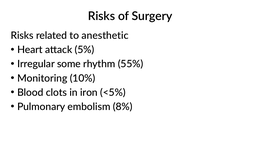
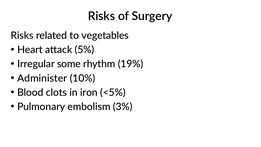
anesthetic: anesthetic -> vegetables
55%: 55% -> 19%
Monitoring: Monitoring -> Administer
8%: 8% -> 3%
